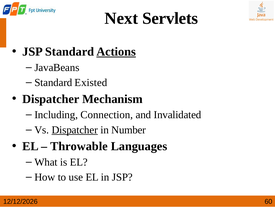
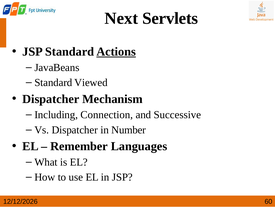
Existed: Existed -> Viewed
Invalidated: Invalidated -> Successive
Dispatcher at (75, 129) underline: present -> none
Throwable: Throwable -> Remember
